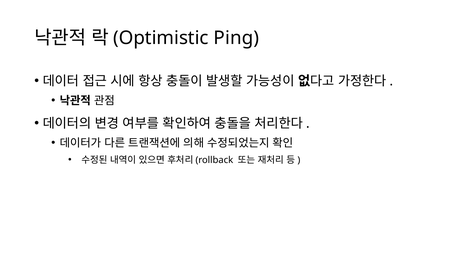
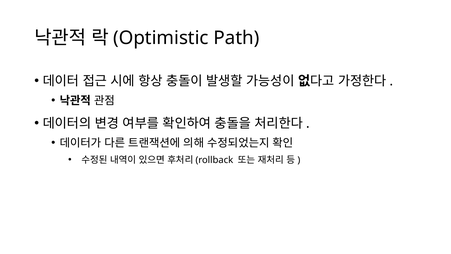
Ping: Ping -> Path
